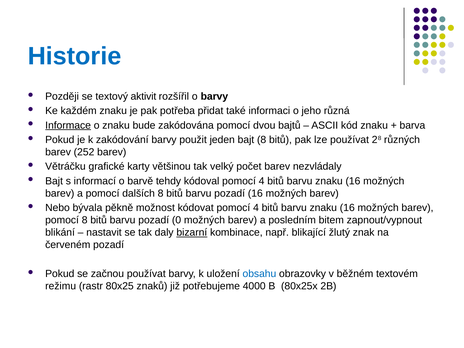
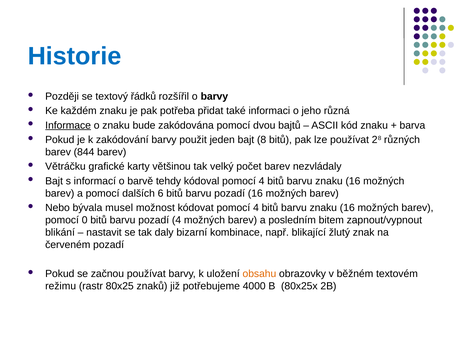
aktivit: aktivit -> řádků
252: 252 -> 844
dalších 8: 8 -> 6
pěkně: pěkně -> musel
pomocí 8: 8 -> 0
pozadí 0: 0 -> 4
bizarní underline: present -> none
obsahu colour: blue -> orange
